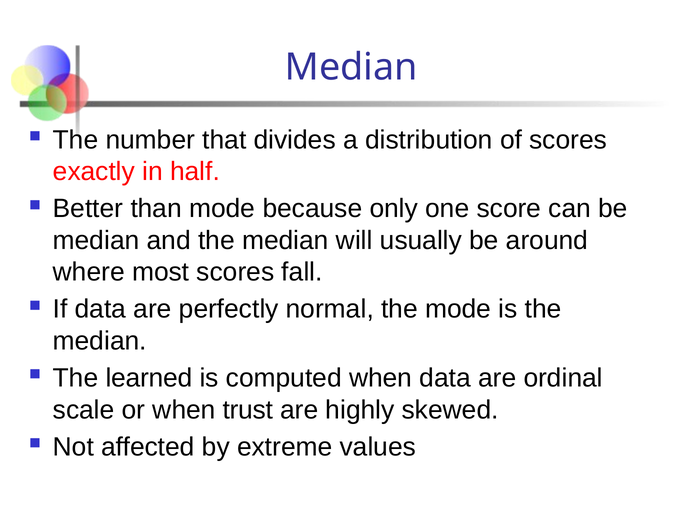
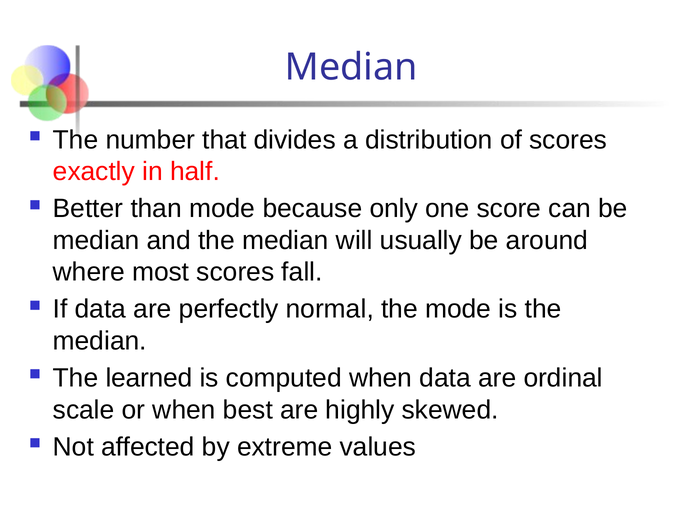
trust: trust -> best
